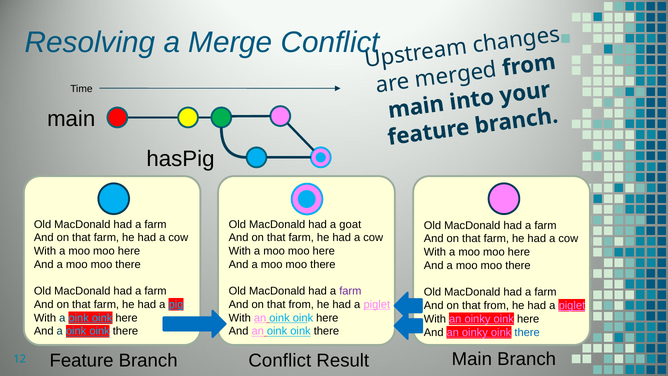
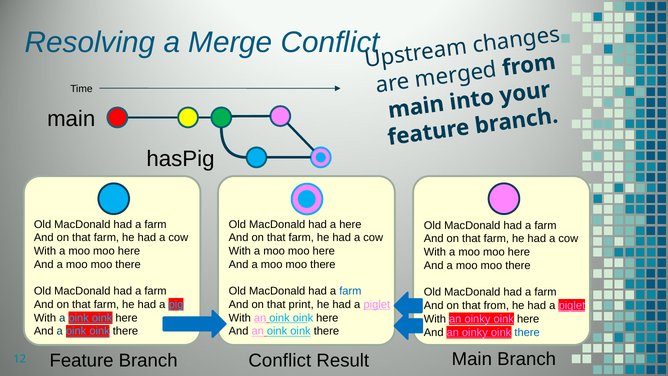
a goat: goat -> here
farm at (350, 291) colour: purple -> blue
from at (301, 304): from -> print
